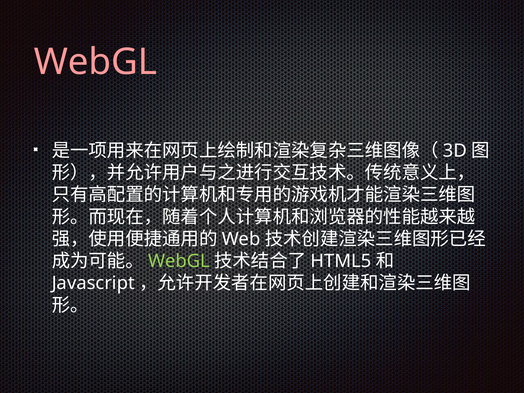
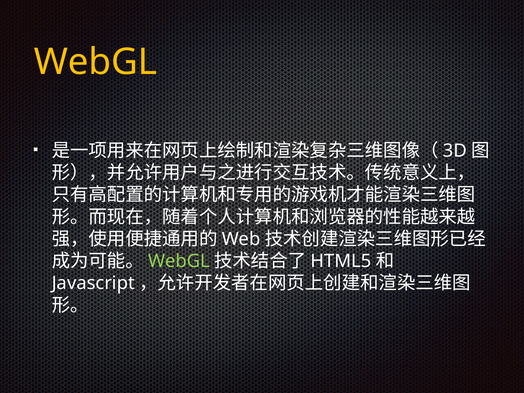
WebGL at (95, 62) colour: pink -> yellow
